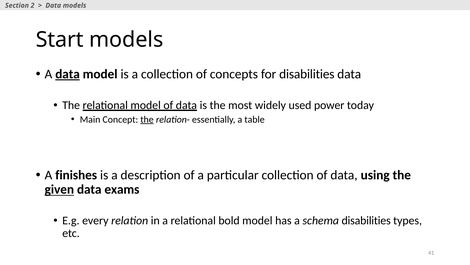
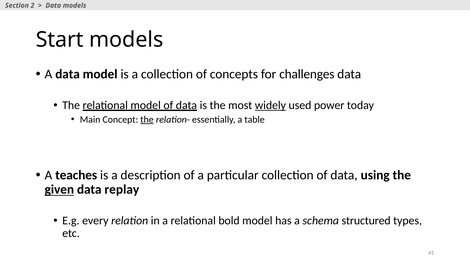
data at (68, 74) underline: present -> none
for disabilities: disabilities -> challenges
widely underline: none -> present
finishes: finishes -> teaches
exams: exams -> replay
schema disabilities: disabilities -> structured
